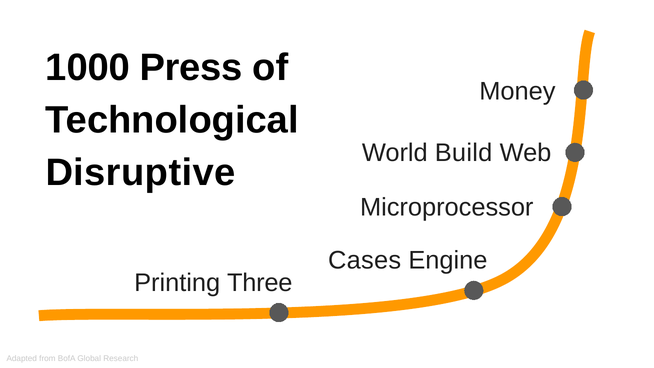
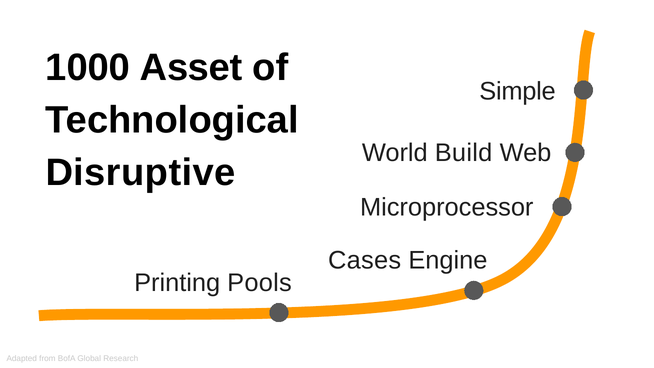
Press: Press -> Asset
Money: Money -> Simple
Three: Three -> Pools
